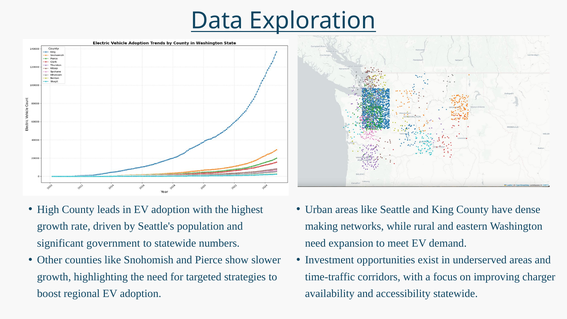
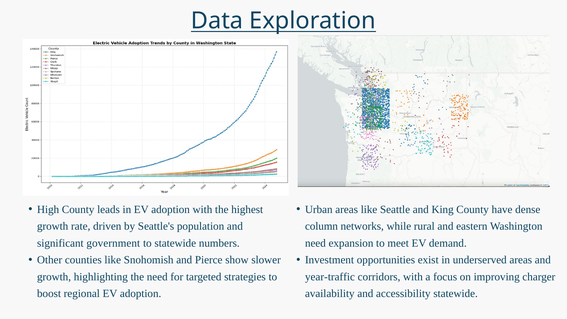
making: making -> column
time-traffic: time-traffic -> year-traffic
